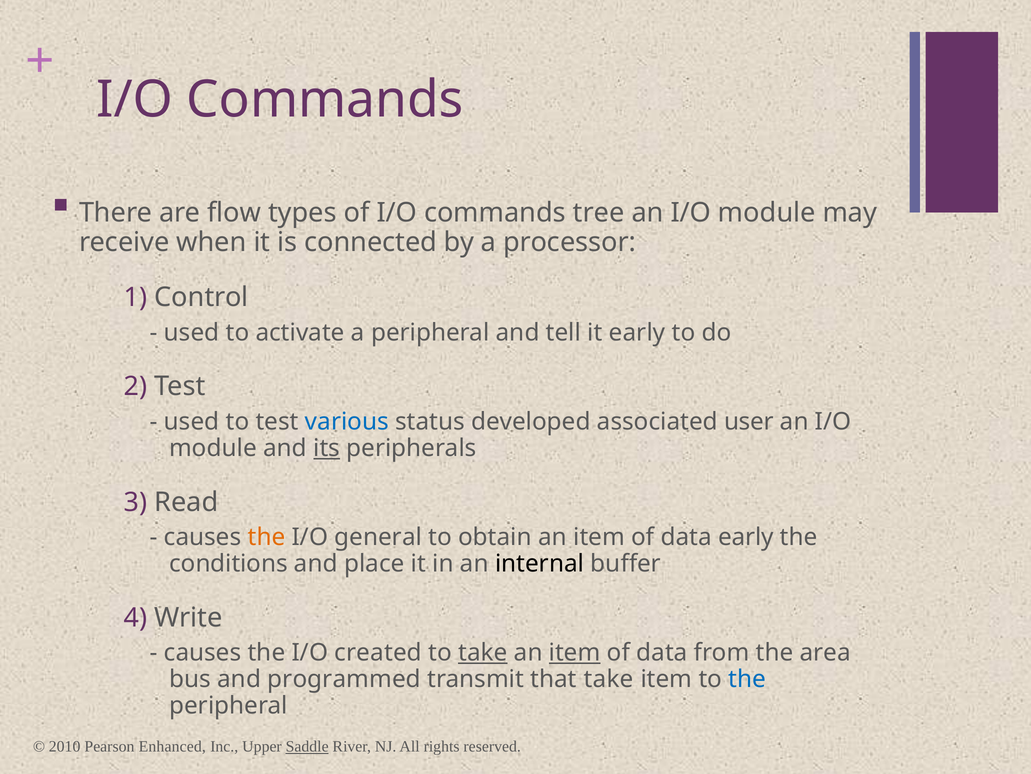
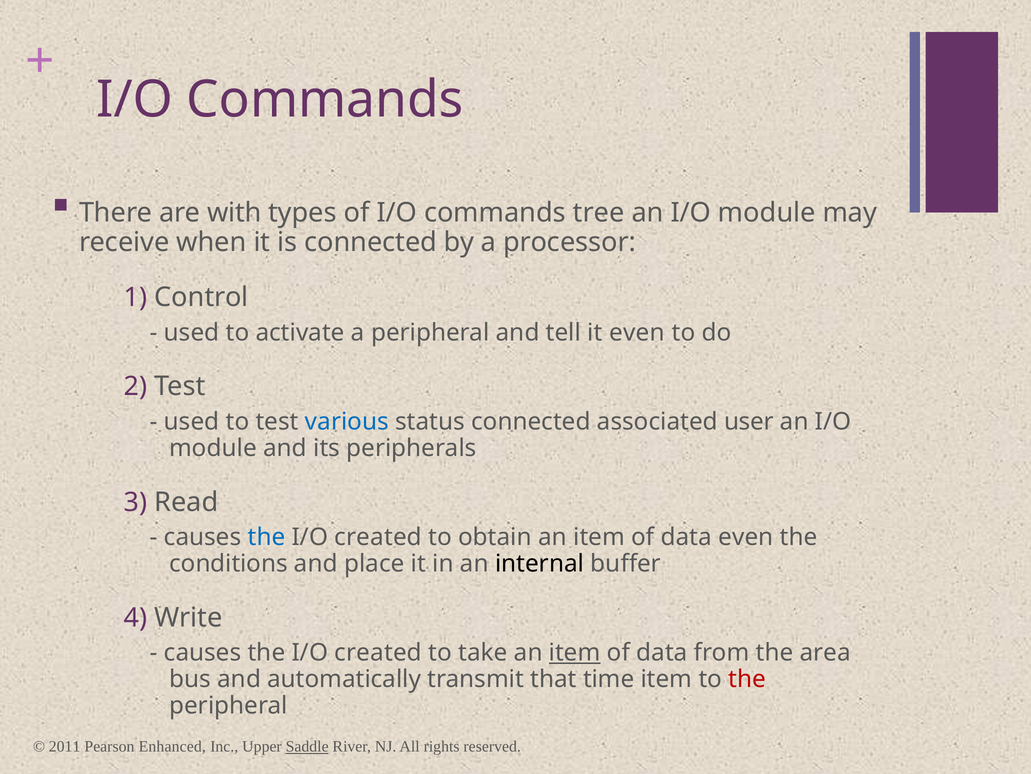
flow: flow -> with
it early: early -> even
status developed: developed -> connected
its underline: present -> none
the at (267, 537) colour: orange -> blue
general at (378, 537): general -> created
data early: early -> even
take at (483, 652) underline: present -> none
programmed: programmed -> automatically
that take: take -> time
the at (747, 679) colour: blue -> red
2010: 2010 -> 2011
